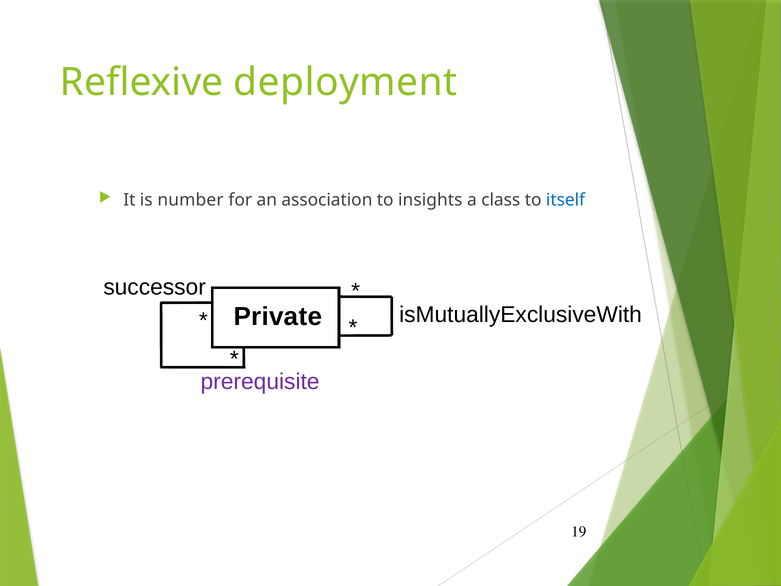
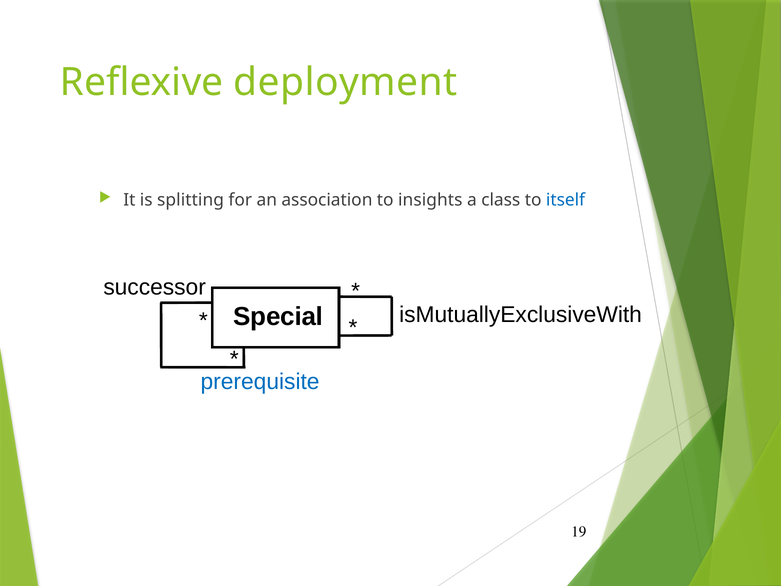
number: number -> splitting
Private: Private -> Special
prerequisite colour: purple -> blue
